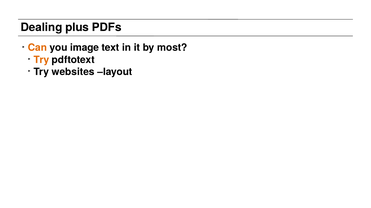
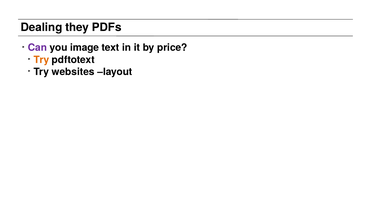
plus: plus -> they
Can colour: orange -> purple
most: most -> price
